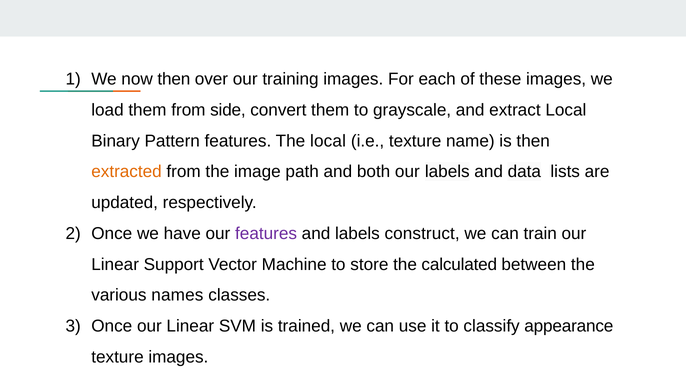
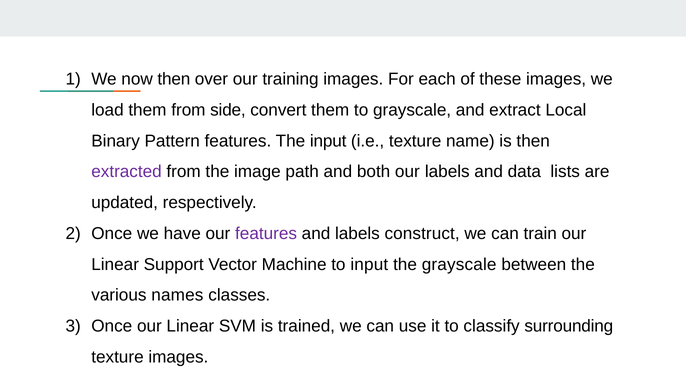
The local: local -> input
extracted colour: orange -> purple
to store: store -> input
the calculated: calculated -> grayscale
appearance: appearance -> surrounding
